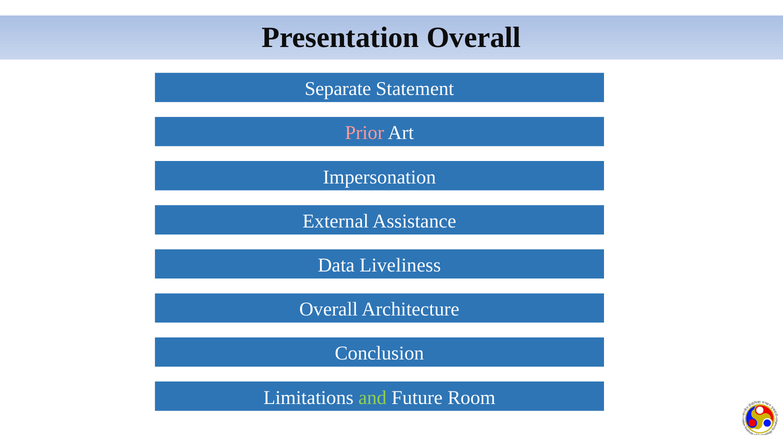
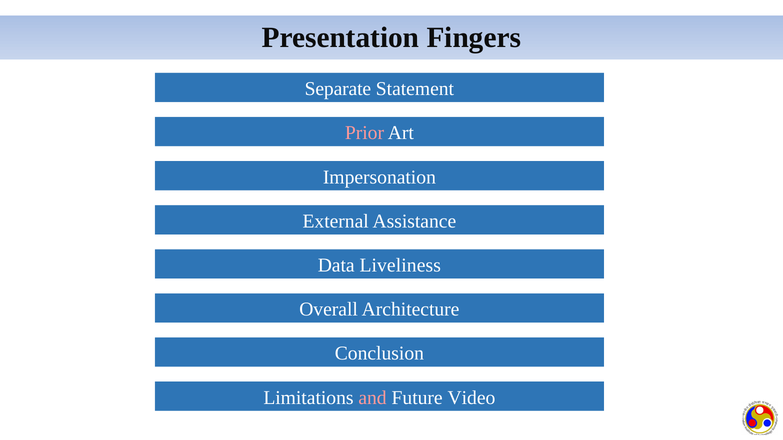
Presentation Overall: Overall -> Fingers
and colour: light green -> pink
Room: Room -> Video
